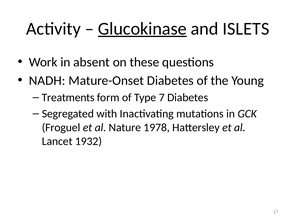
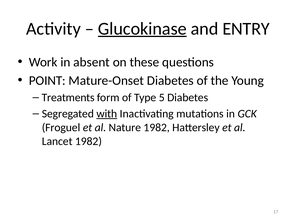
ISLETS: ISLETS -> ENTRY
NADH: NADH -> POINT
7: 7 -> 5
with underline: none -> present
Nature 1978: 1978 -> 1982
Lancet 1932: 1932 -> 1982
